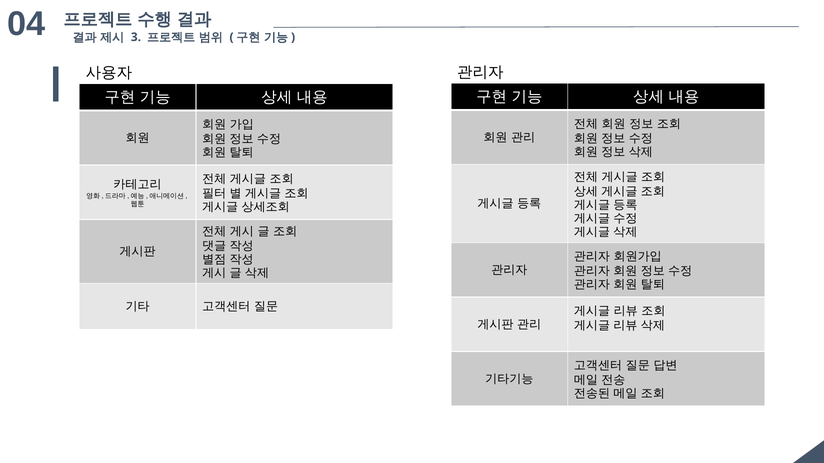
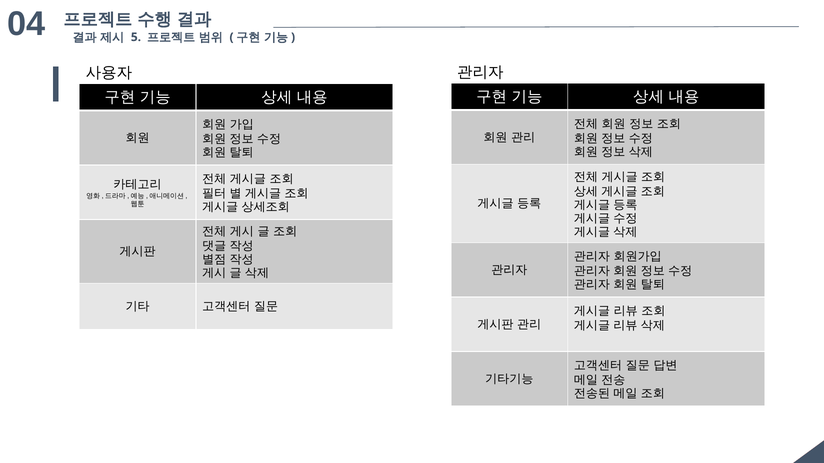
3: 3 -> 5
